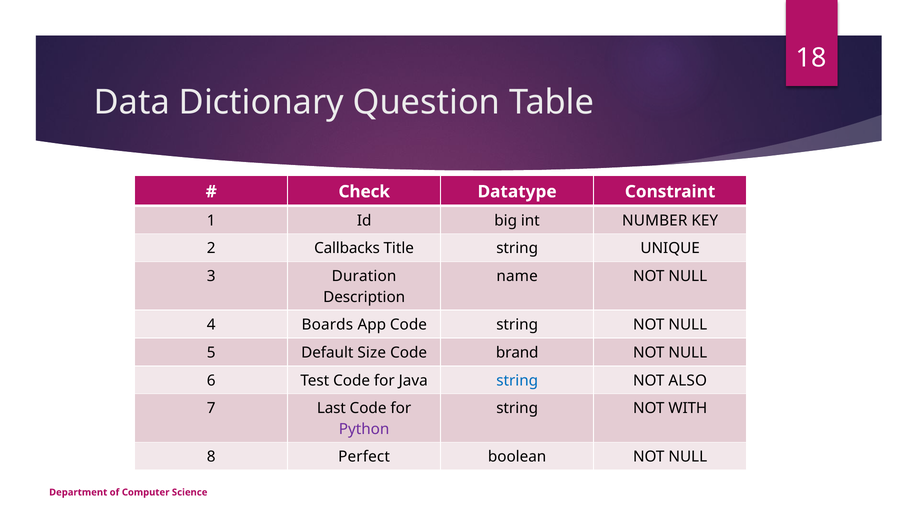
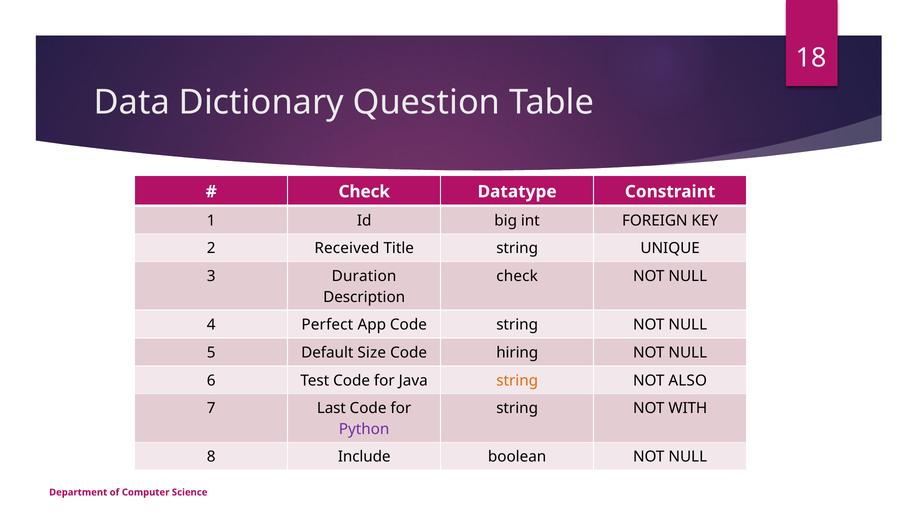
NUMBER: NUMBER -> FOREIGN
Callbacks: Callbacks -> Received
name at (517, 277): name -> check
Boards: Boards -> Perfect
brand: brand -> hiring
string at (517, 381) colour: blue -> orange
Perfect: Perfect -> Include
